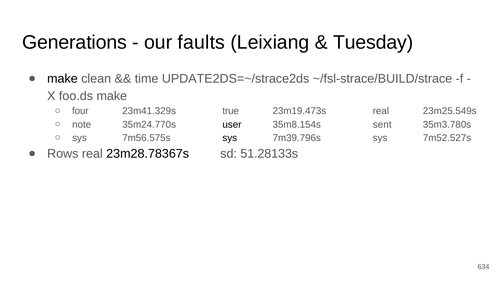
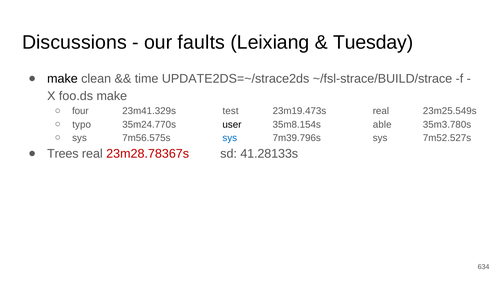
Generations: Generations -> Discussions
true: true -> test
note: note -> typo
sent: sent -> able
sys at (230, 138) colour: black -> blue
Rows: Rows -> Trees
23m28.78367s colour: black -> red
51.28133s: 51.28133s -> 41.28133s
